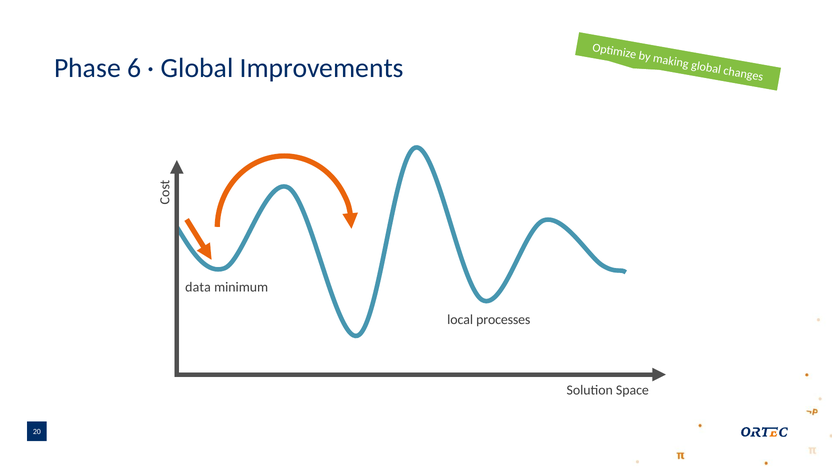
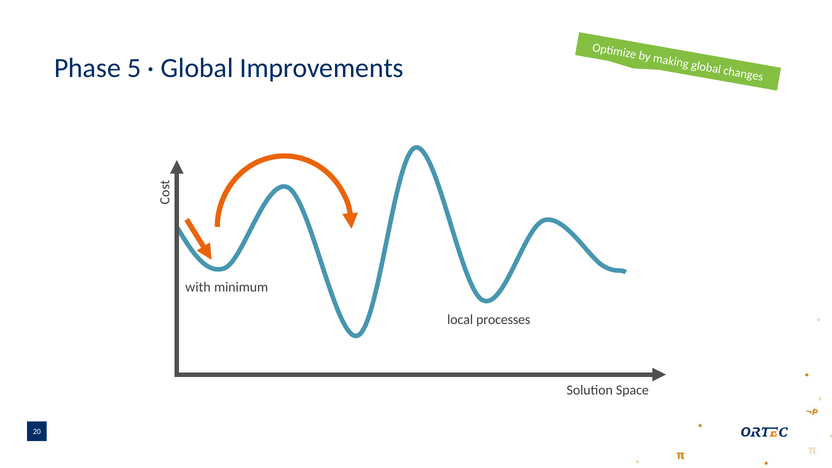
6: 6 -> 5
data: data -> with
